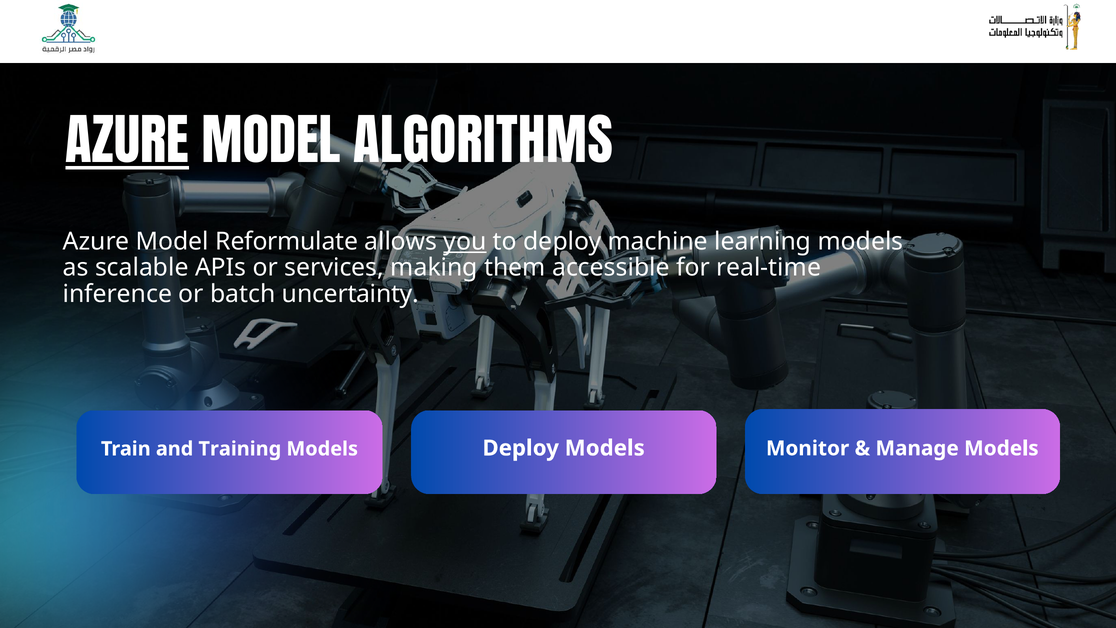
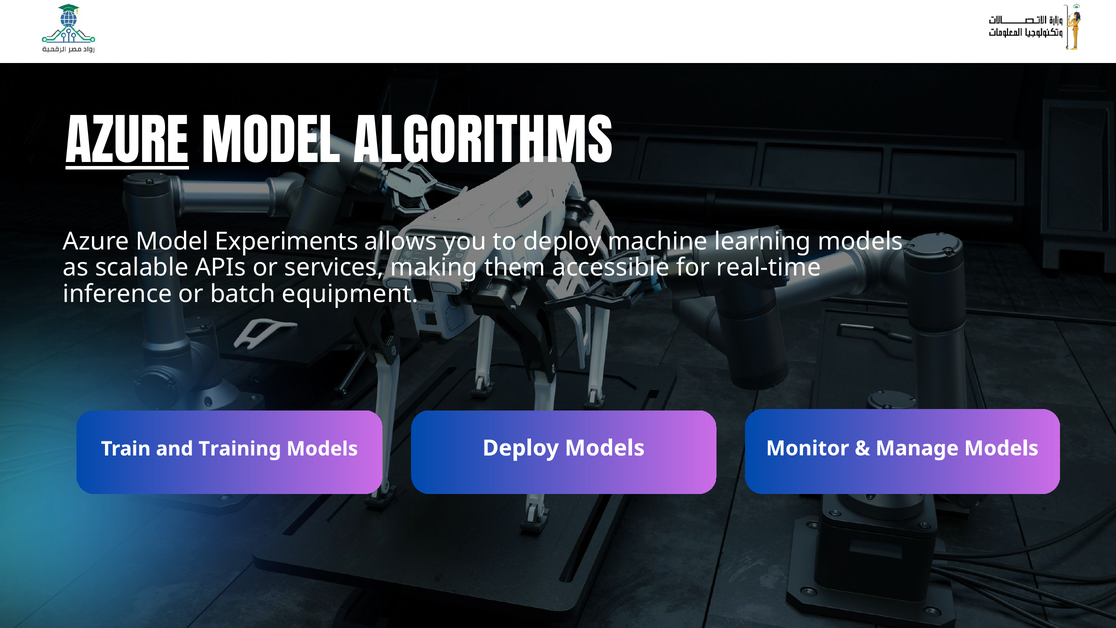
Reformulate: Reformulate -> Experiments
you underline: present -> none
uncertainty: uncertainty -> equipment
